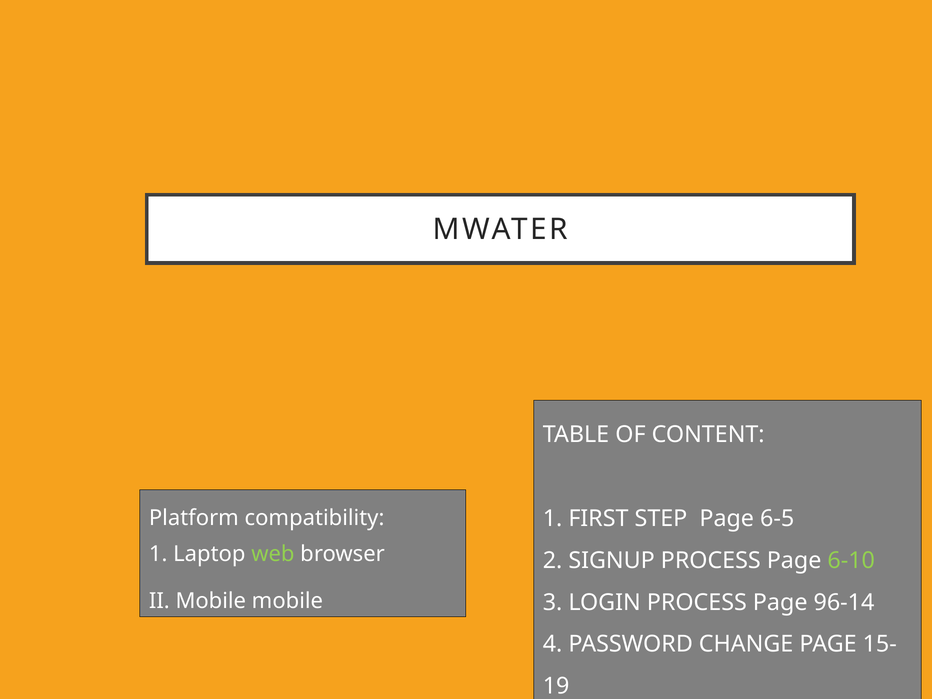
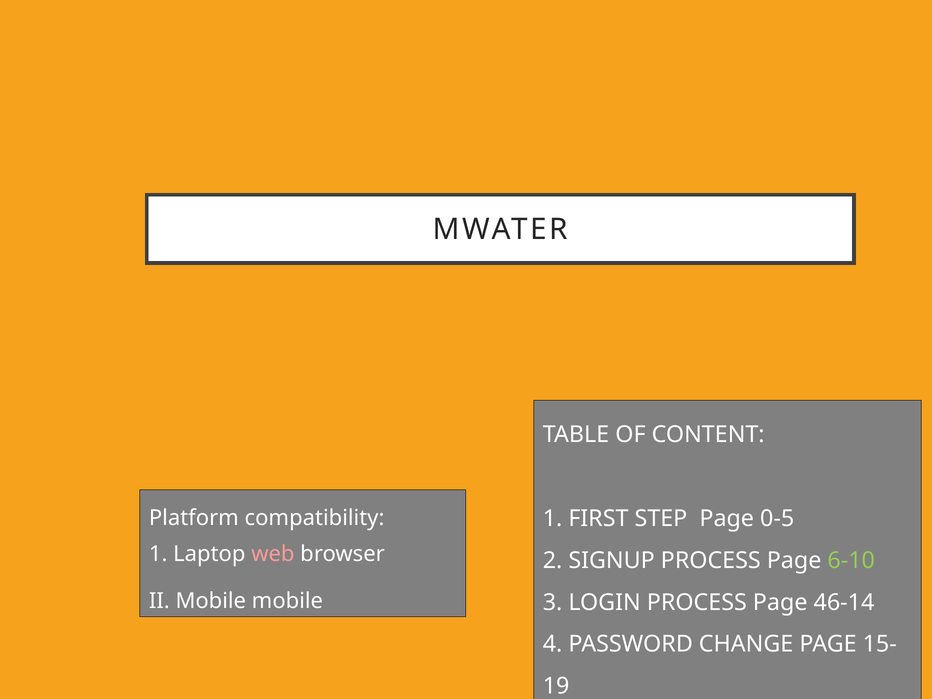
6-5: 6-5 -> 0-5
web colour: light green -> pink
96-14: 96-14 -> 46-14
